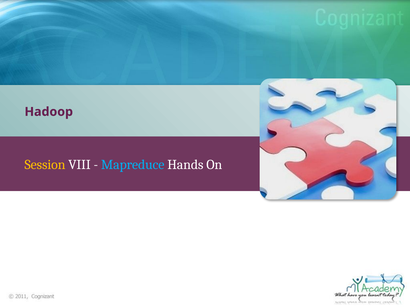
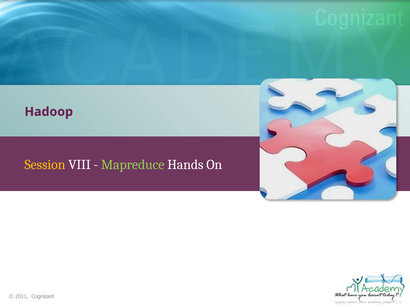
Mapreduce colour: light blue -> light green
